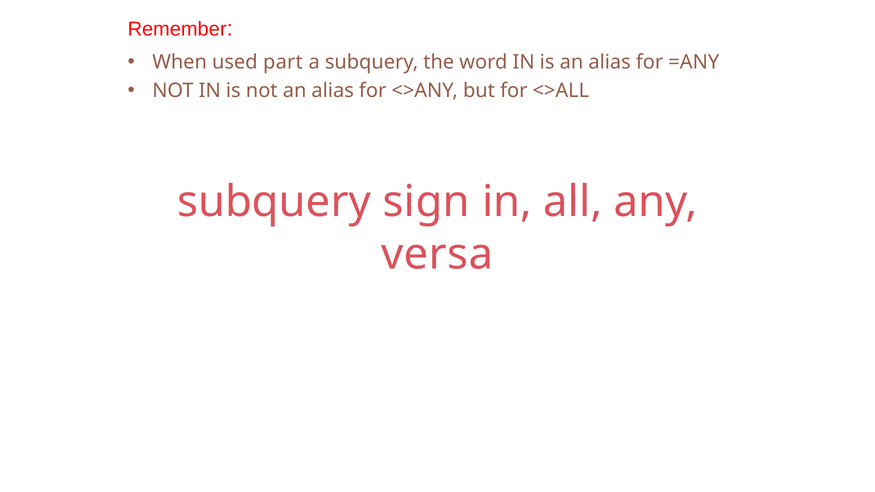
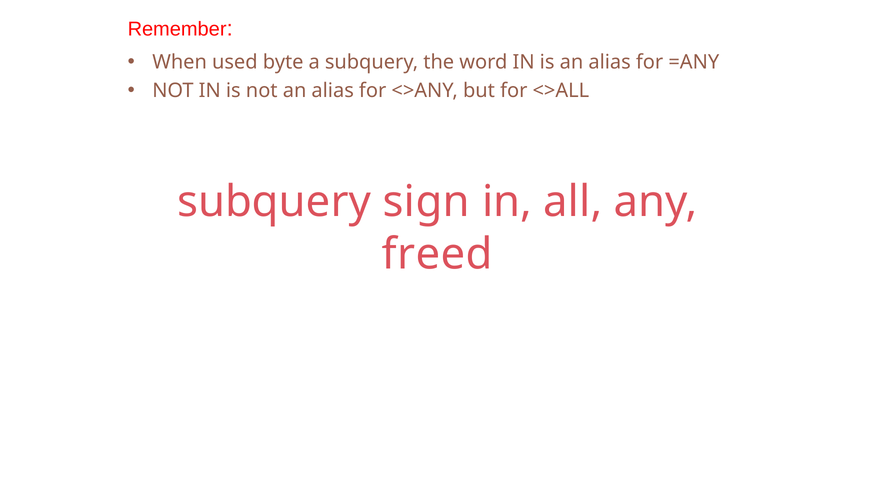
part: part -> byte
versa: versa -> freed
